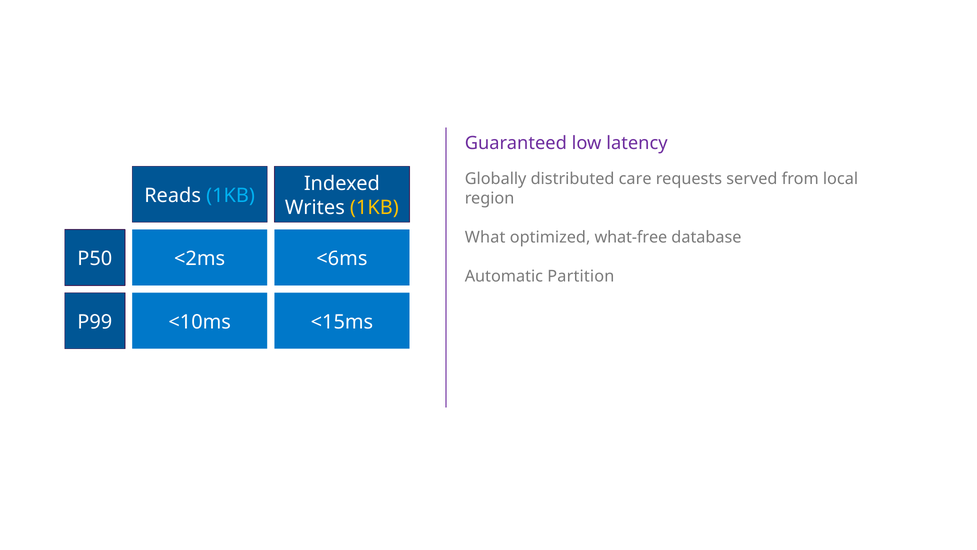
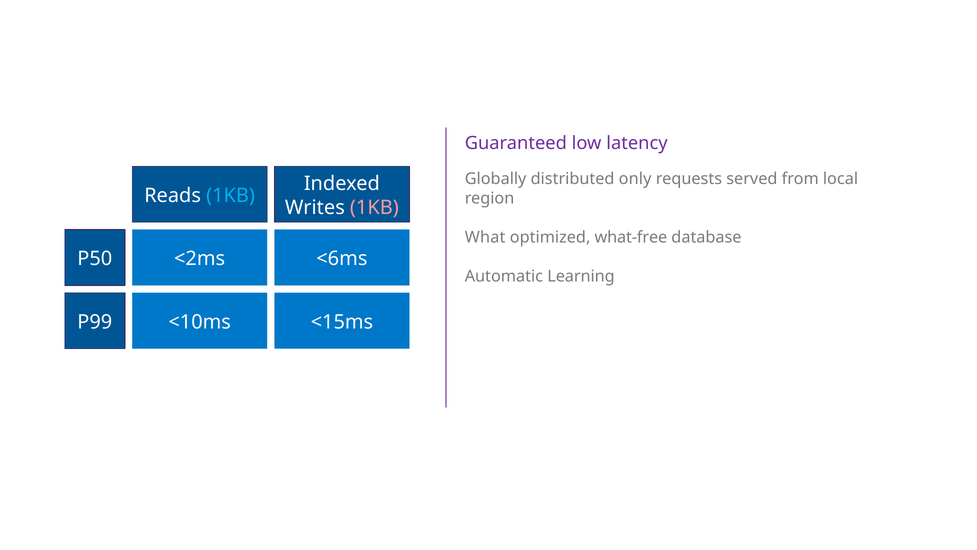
care: care -> only
1KB at (374, 207) colour: yellow -> pink
Partition: Partition -> Learning
